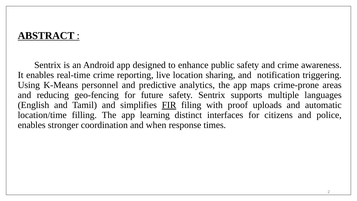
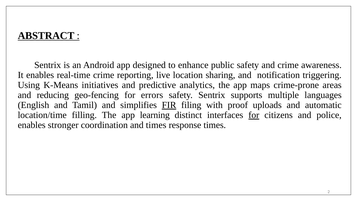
personnel: personnel -> initiatives
future: future -> errors
for at (254, 115) underline: none -> present
and when: when -> times
